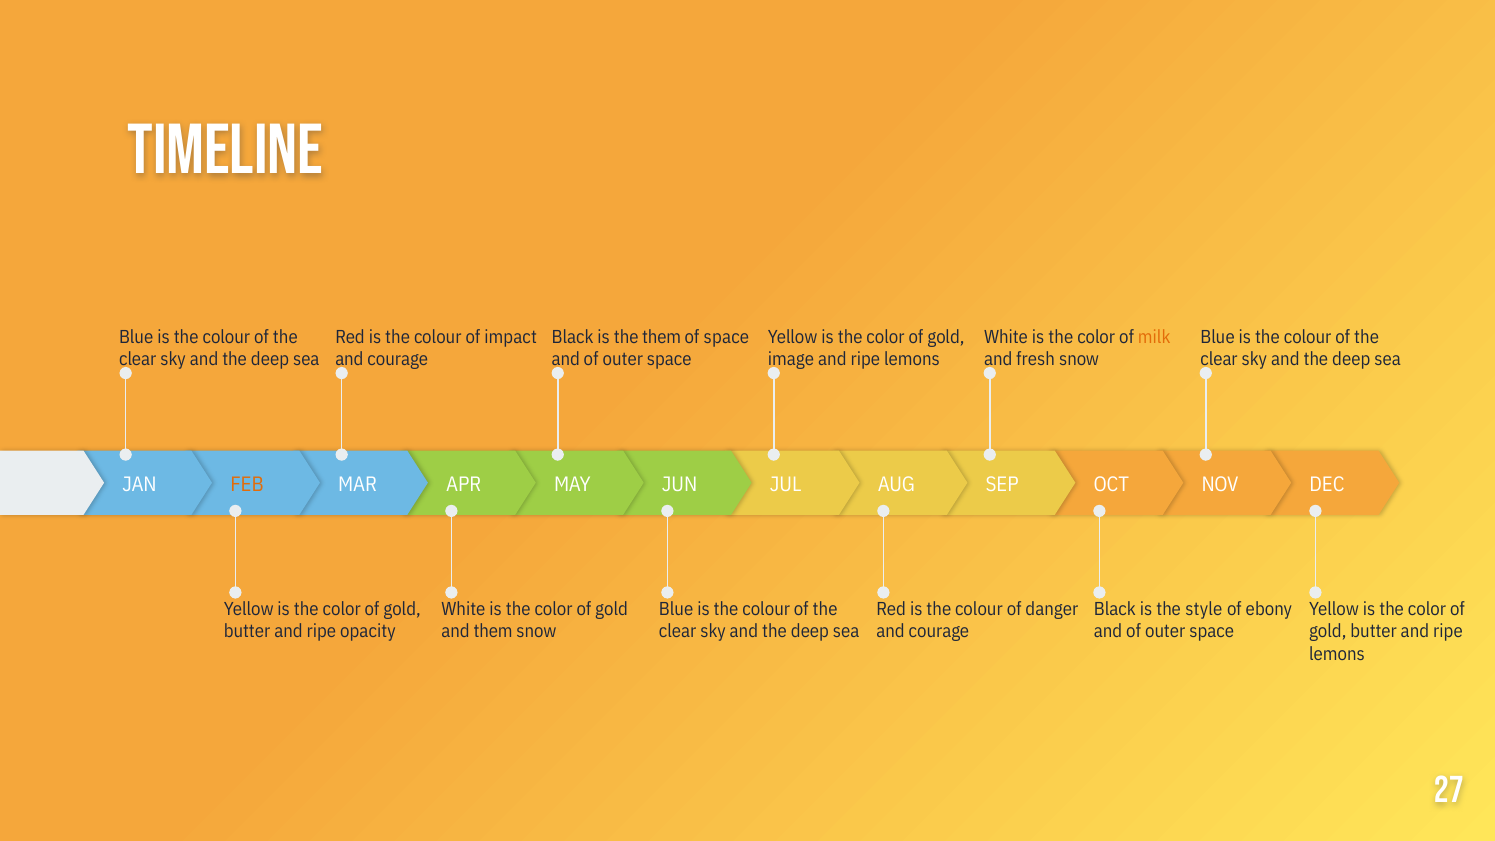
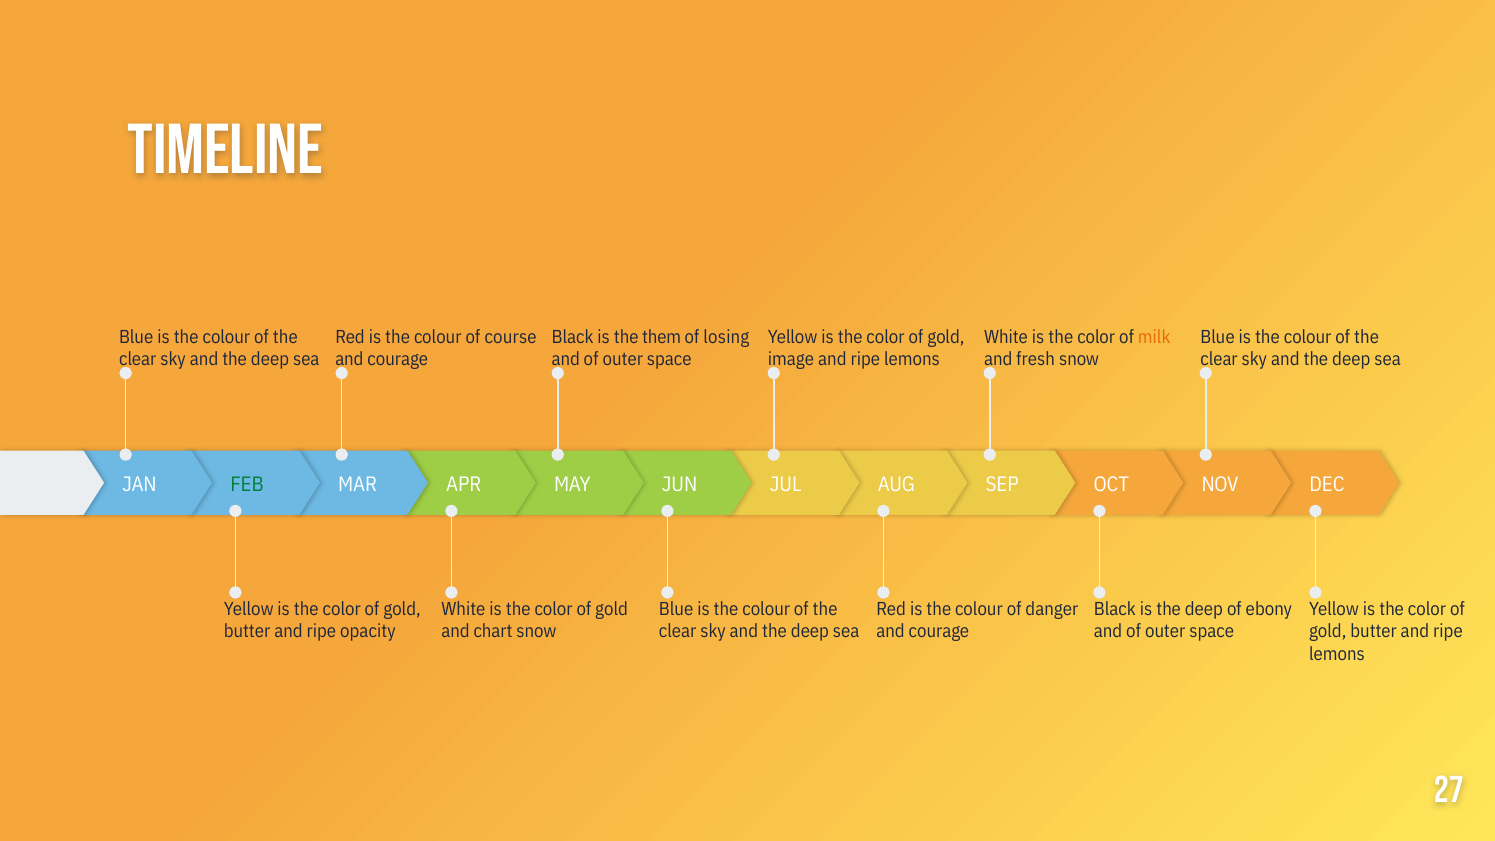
impact: impact -> course
of space: space -> losing
FEB colour: orange -> green
is the style: style -> deep
and them: them -> chart
